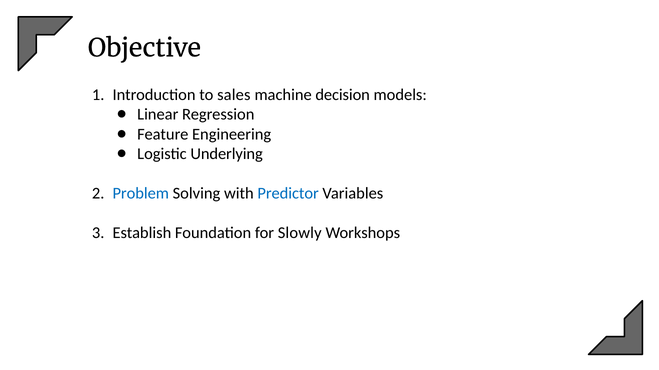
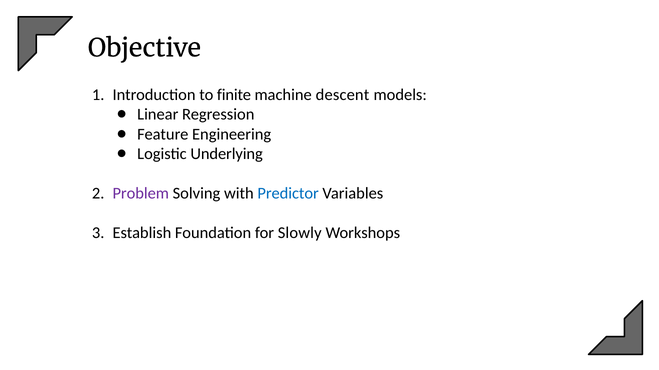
sales: sales -> finite
decision: decision -> descent
Problem colour: blue -> purple
